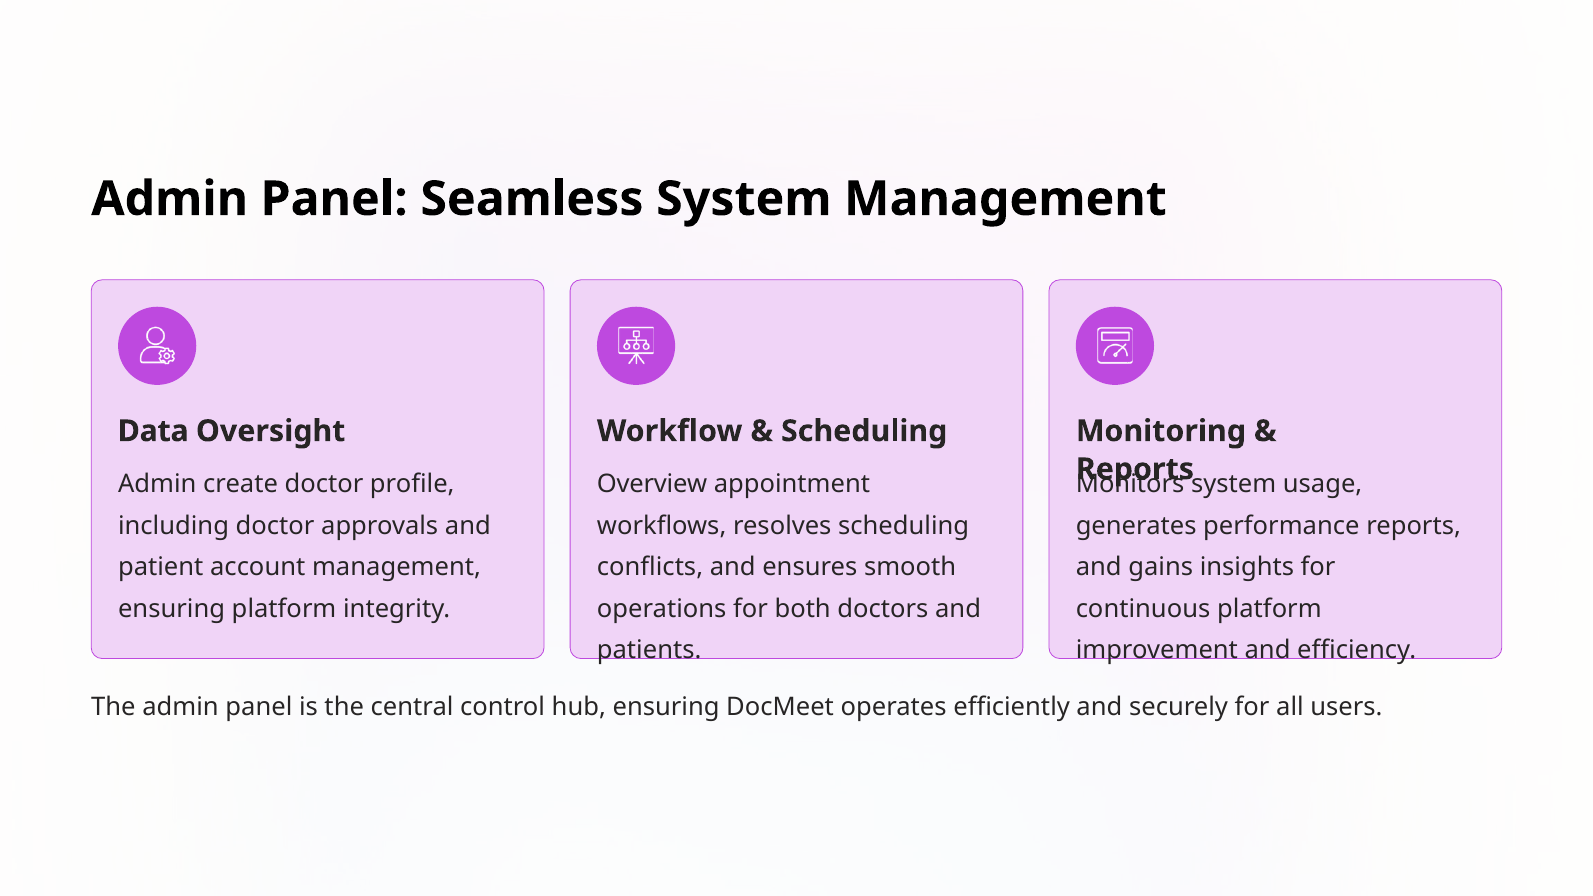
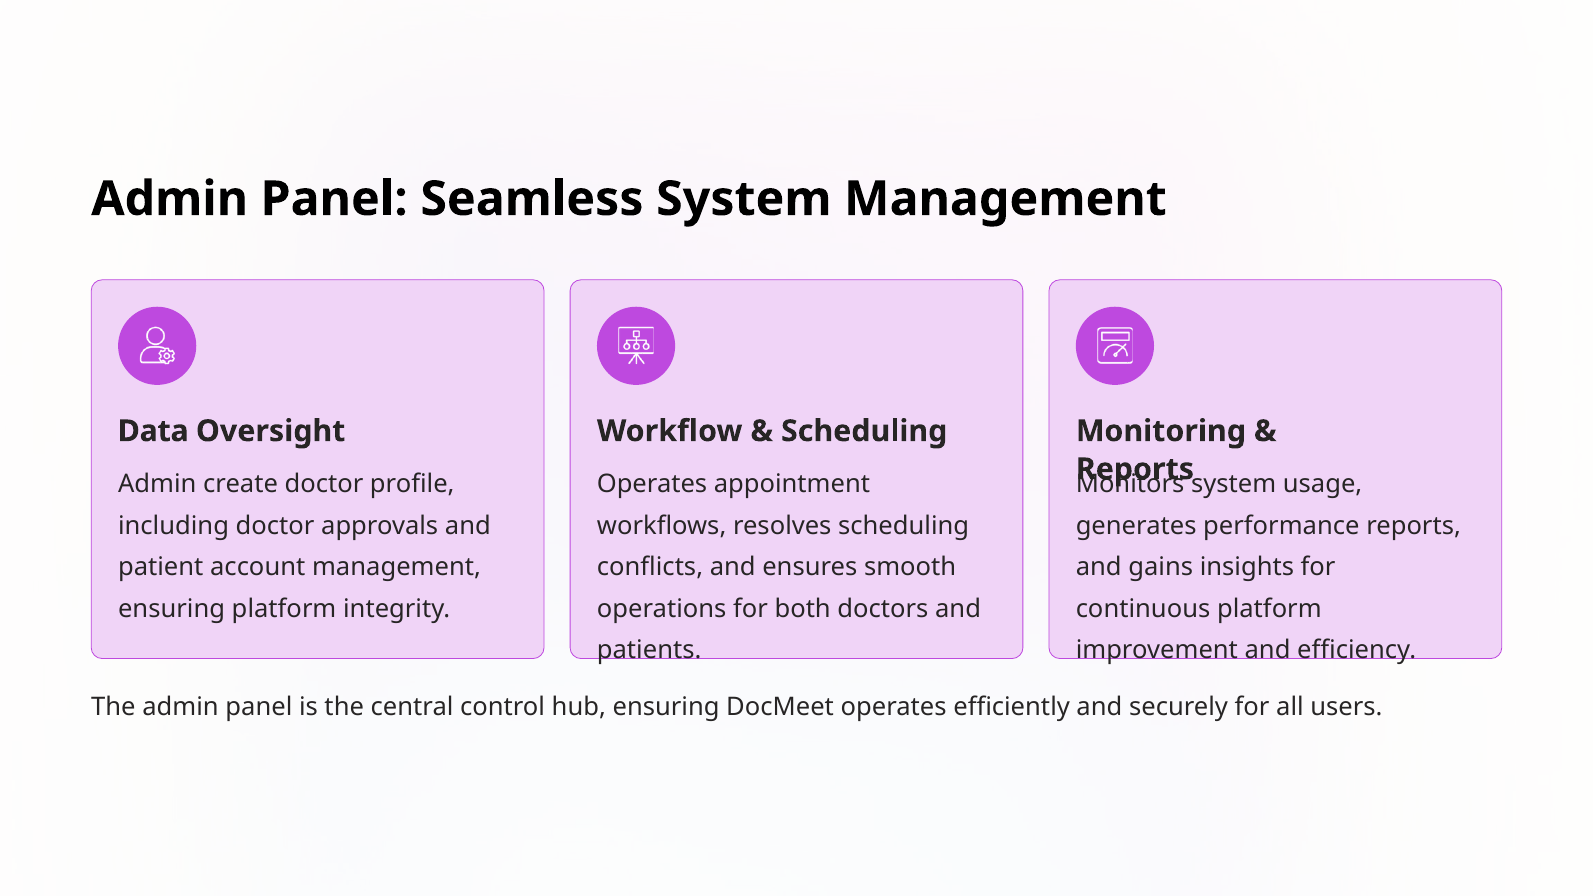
Overview at (652, 485): Overview -> Operates
